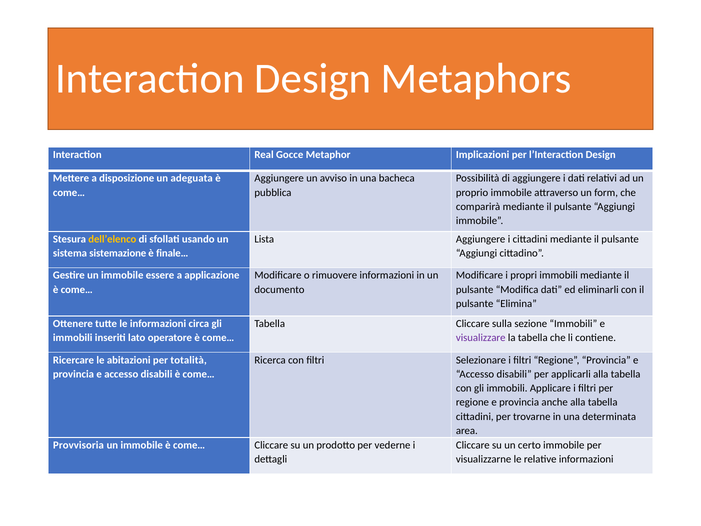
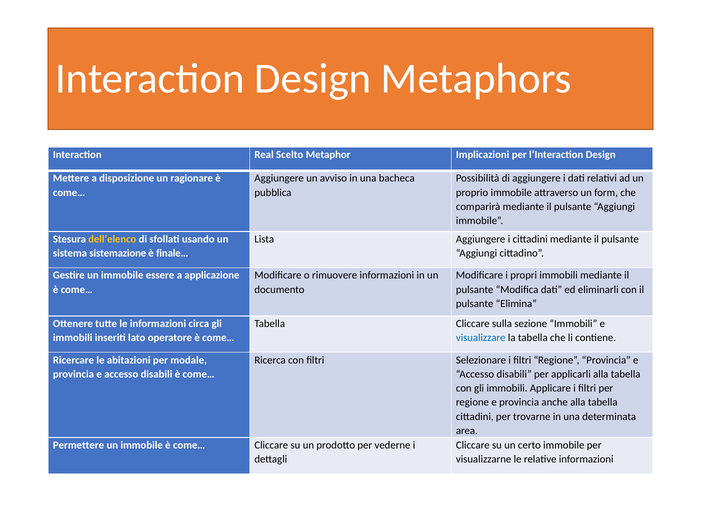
Gocce: Gocce -> Scelto
adeguata: adeguata -> ragionare
visualizzare colour: purple -> blue
totalità: totalità -> modale
Provvisoria: Provvisoria -> Permettere
